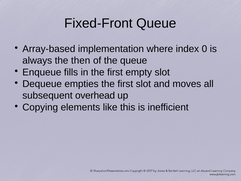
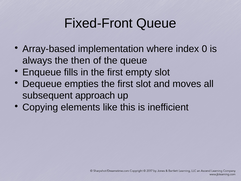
overhead: overhead -> approach
